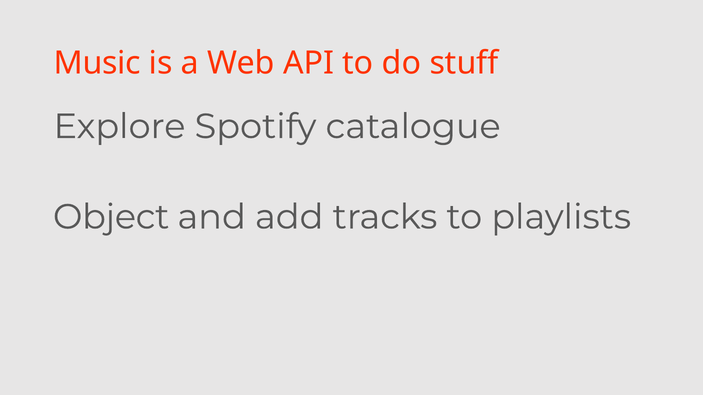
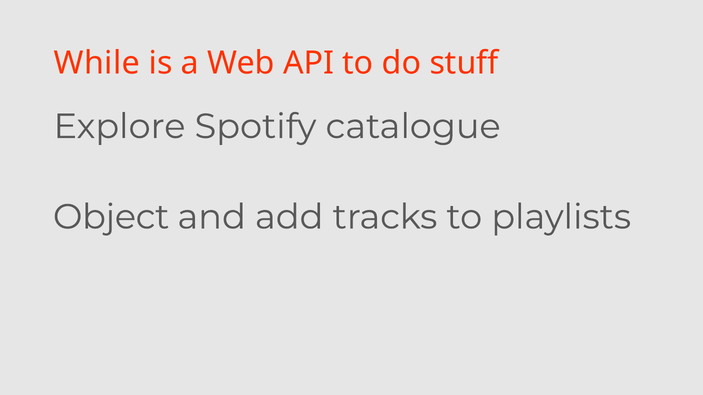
Music: Music -> While
